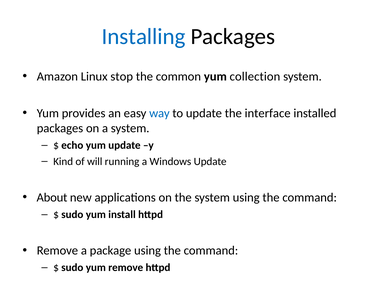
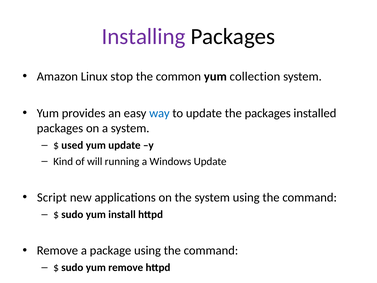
Installing colour: blue -> purple
the interface: interface -> packages
echo: echo -> used
About: About -> Script
